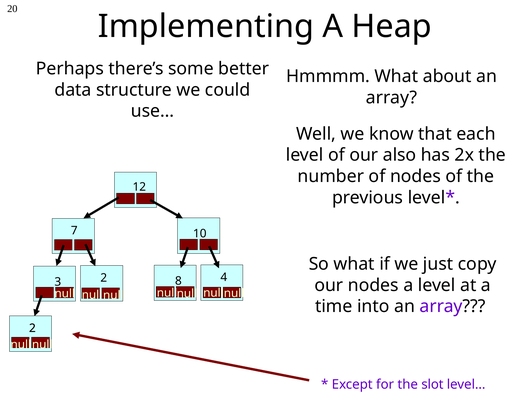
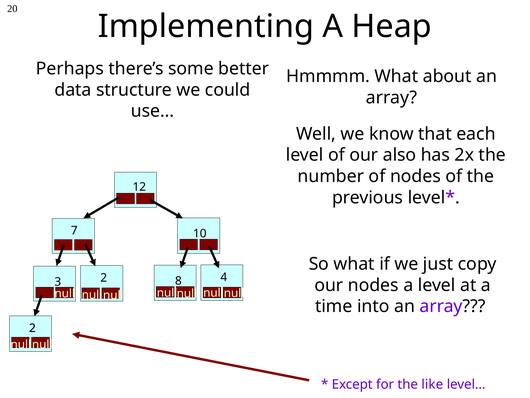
slot: slot -> like
